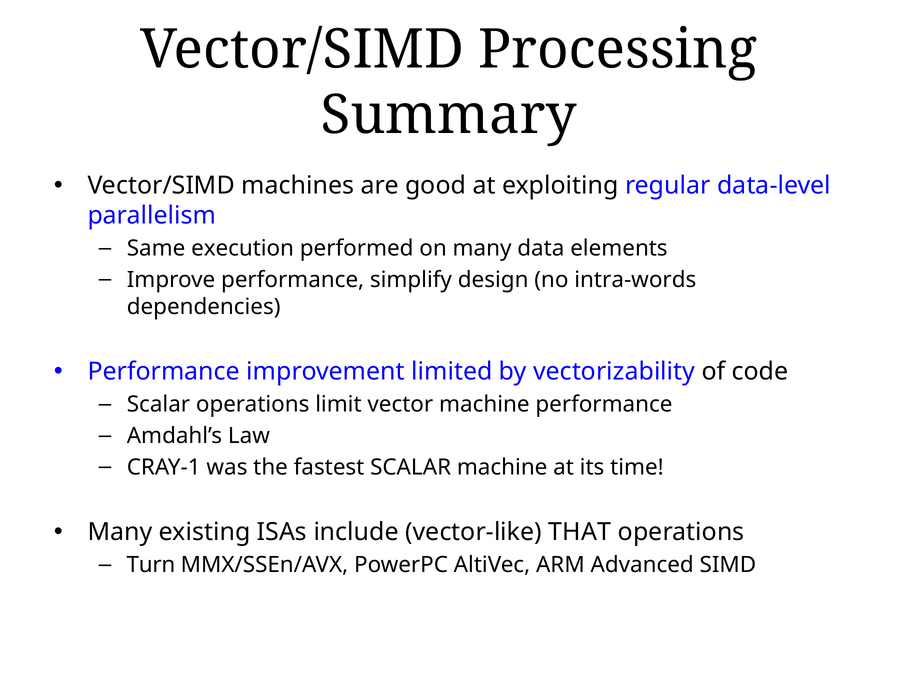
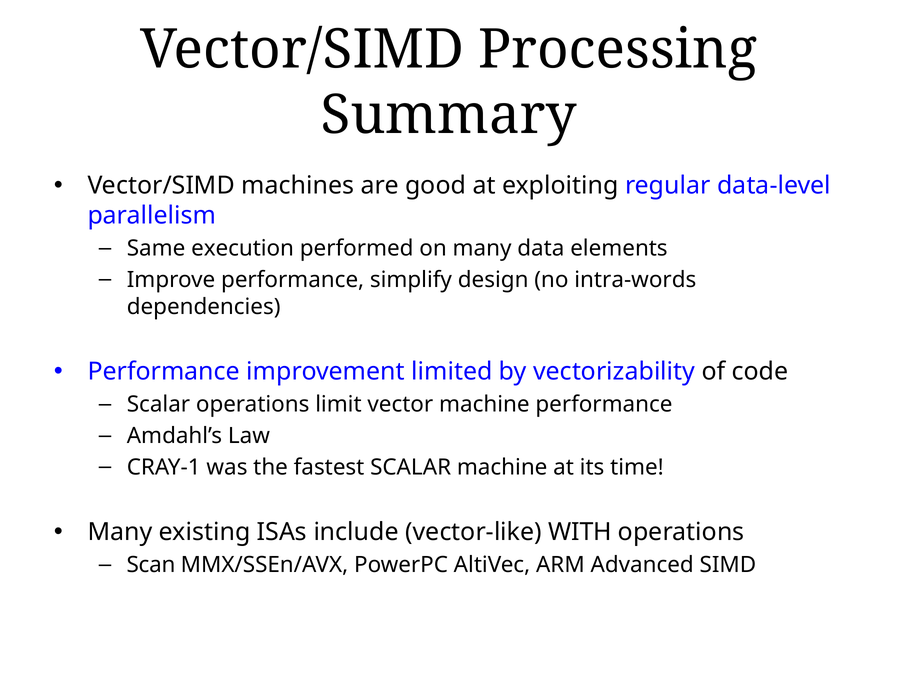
THAT: THAT -> WITH
Turn: Turn -> Scan
